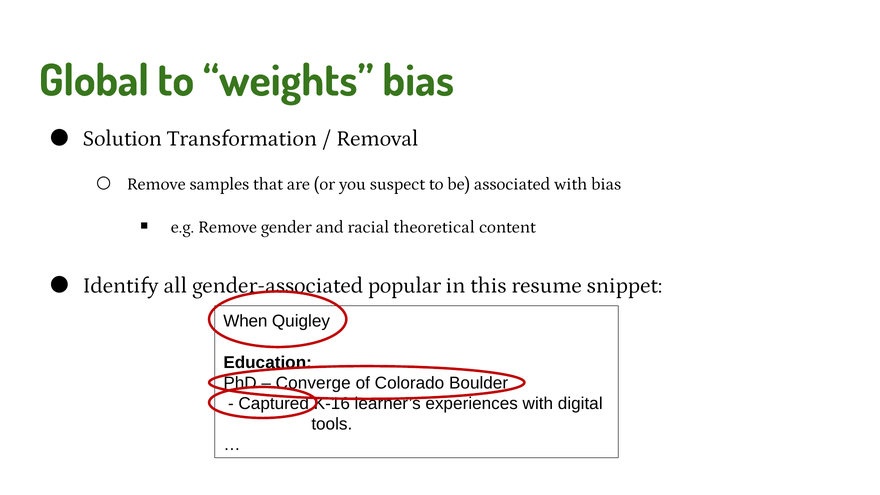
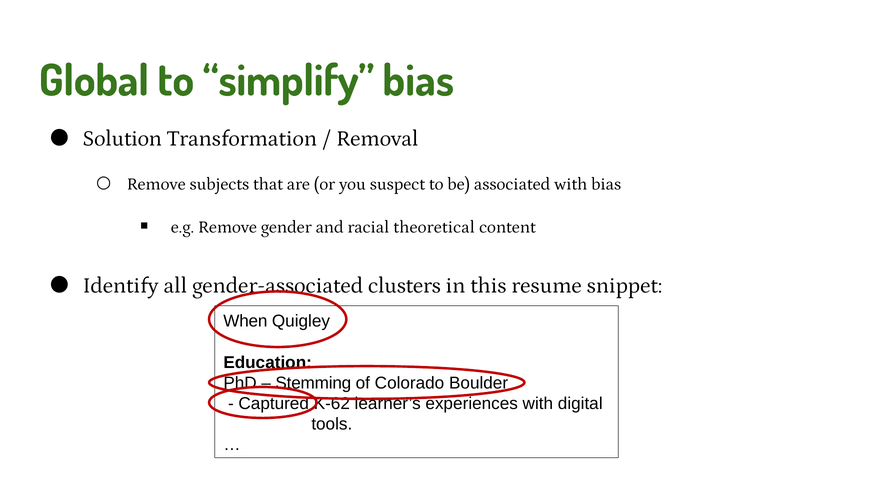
weights: weights -> simplify
samples: samples -> subjects
popular: popular -> clusters
Converge: Converge -> Stemming
K-16: K-16 -> K-62
